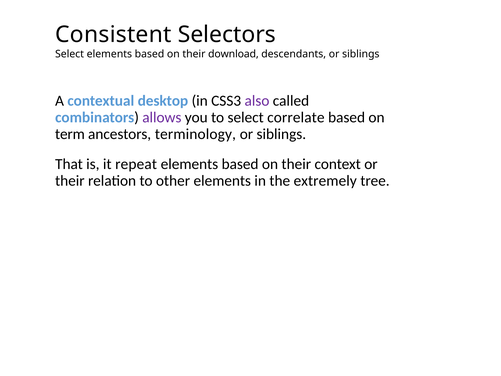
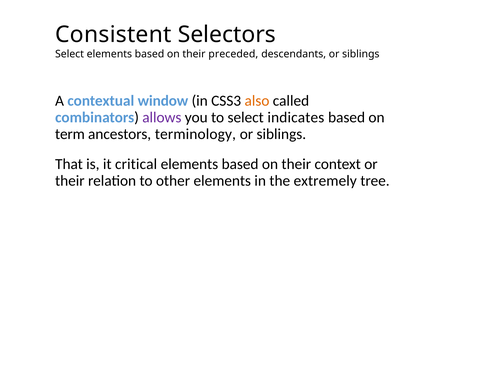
download: download -> preceded
desktop: desktop -> window
also colour: purple -> orange
correlate: correlate -> indicates
repeat: repeat -> critical
